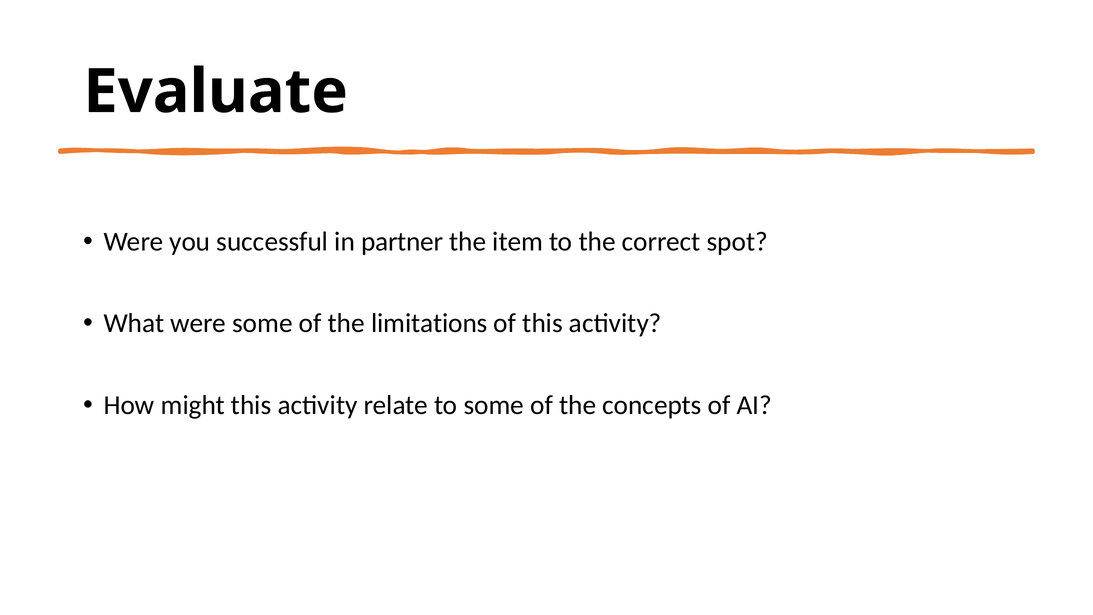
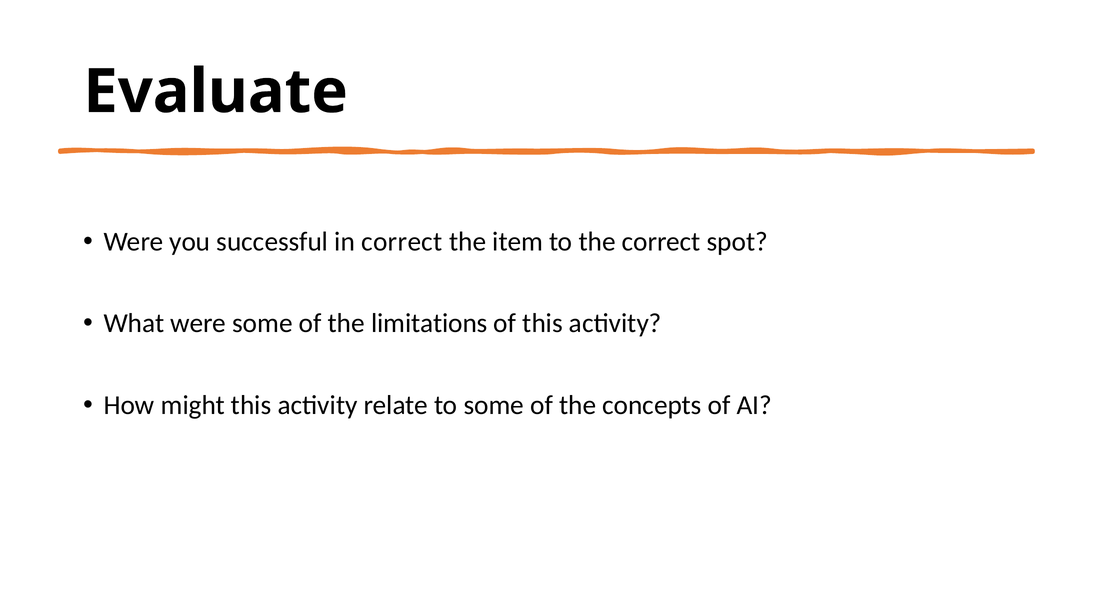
in partner: partner -> correct
